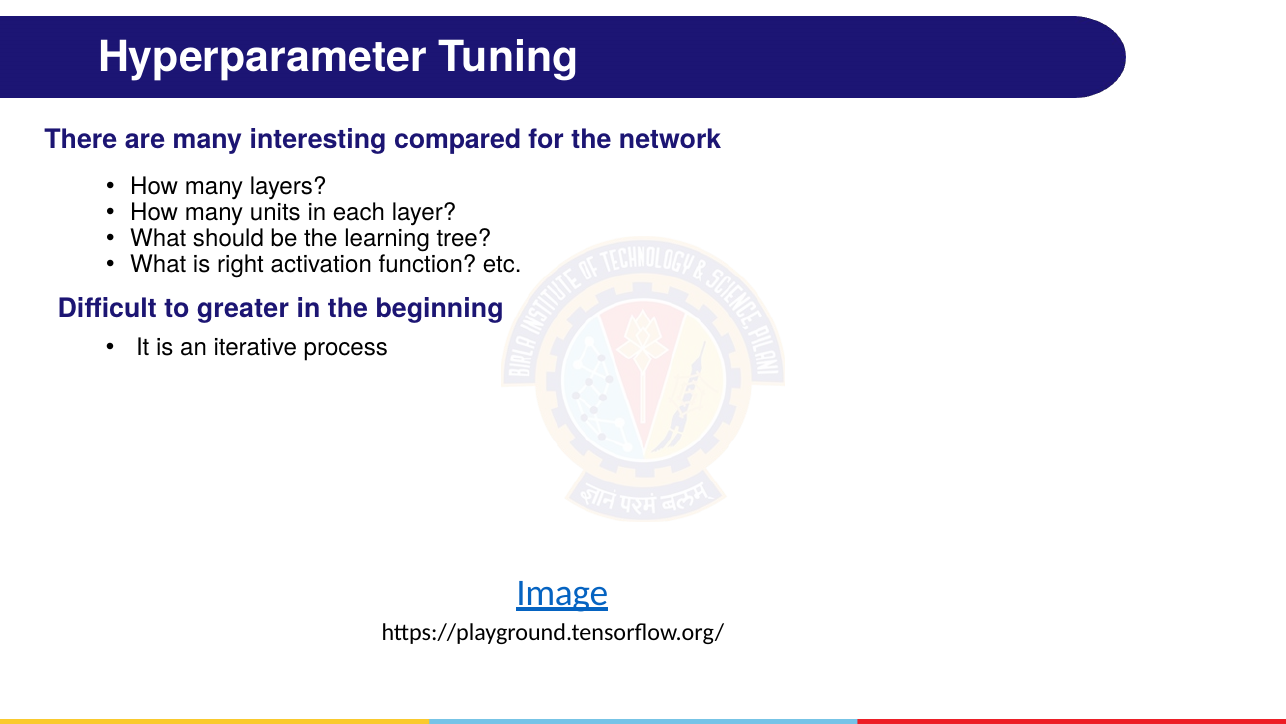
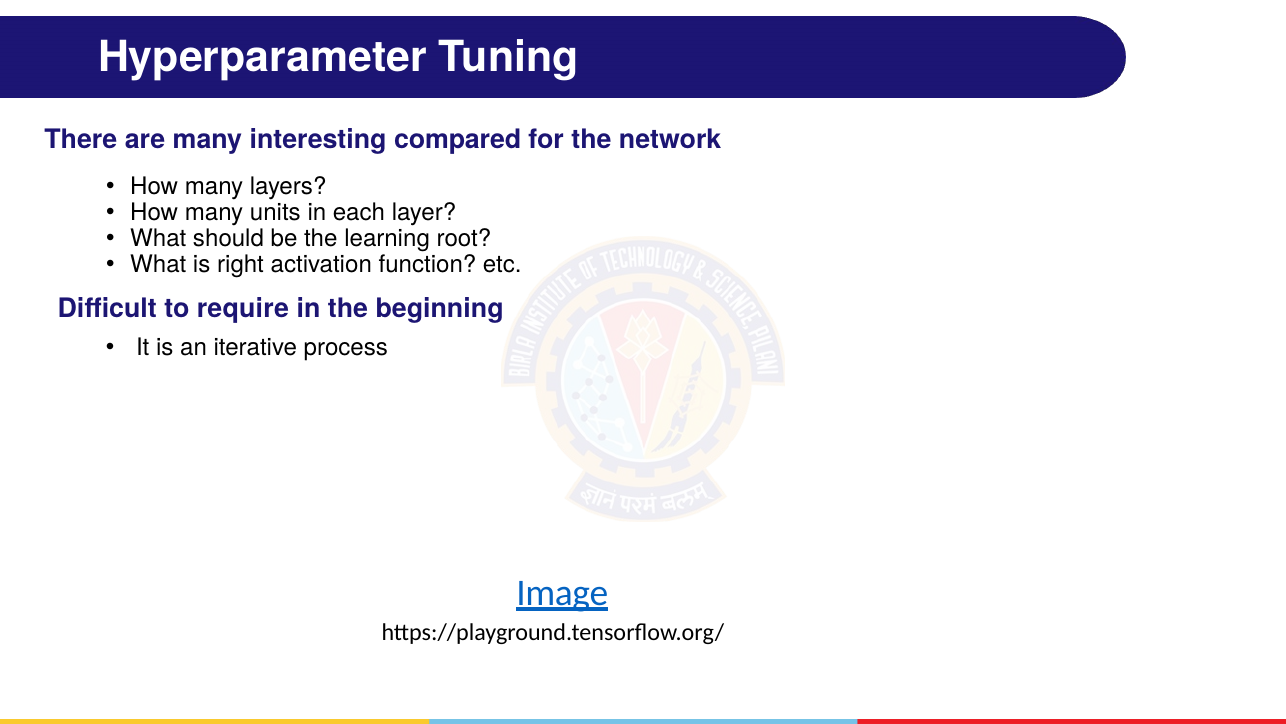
tree: tree -> root
greater: greater -> require
